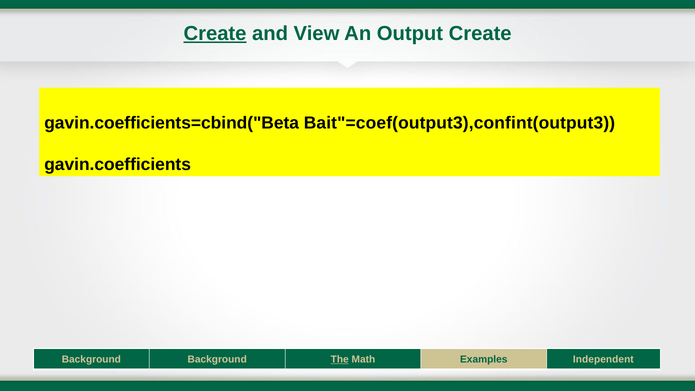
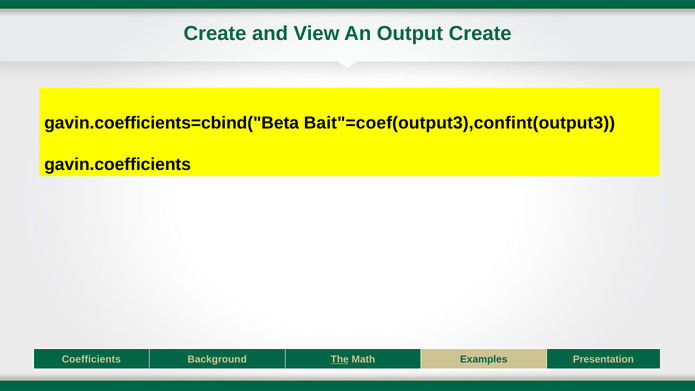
Create at (215, 34) underline: present -> none
Background at (91, 359): Background -> Coefficients
Independent: Independent -> Presentation
